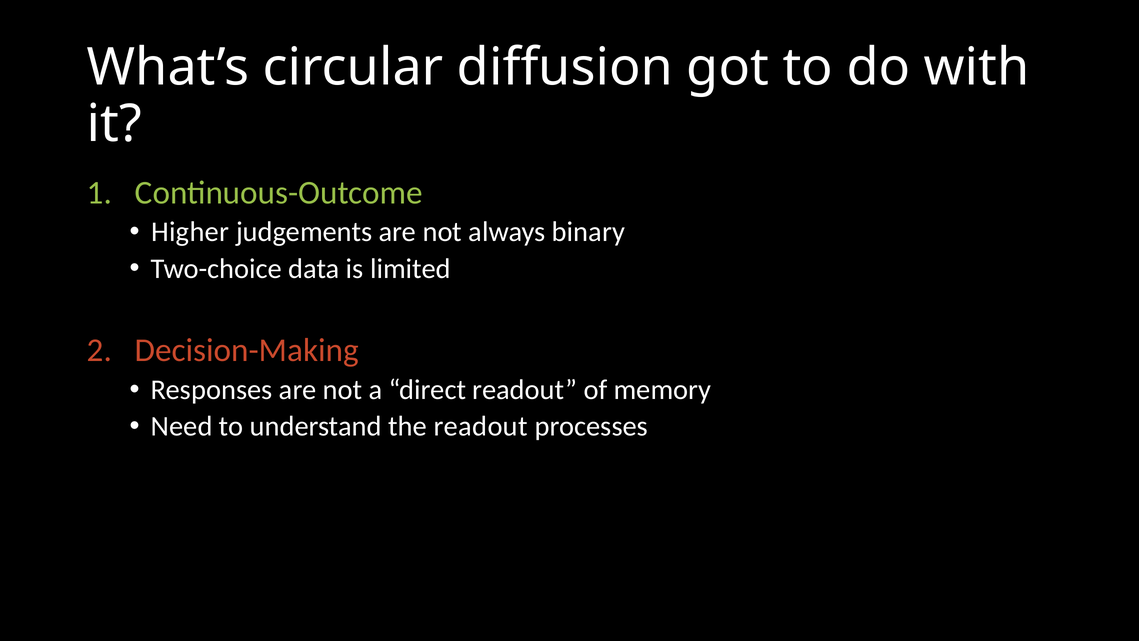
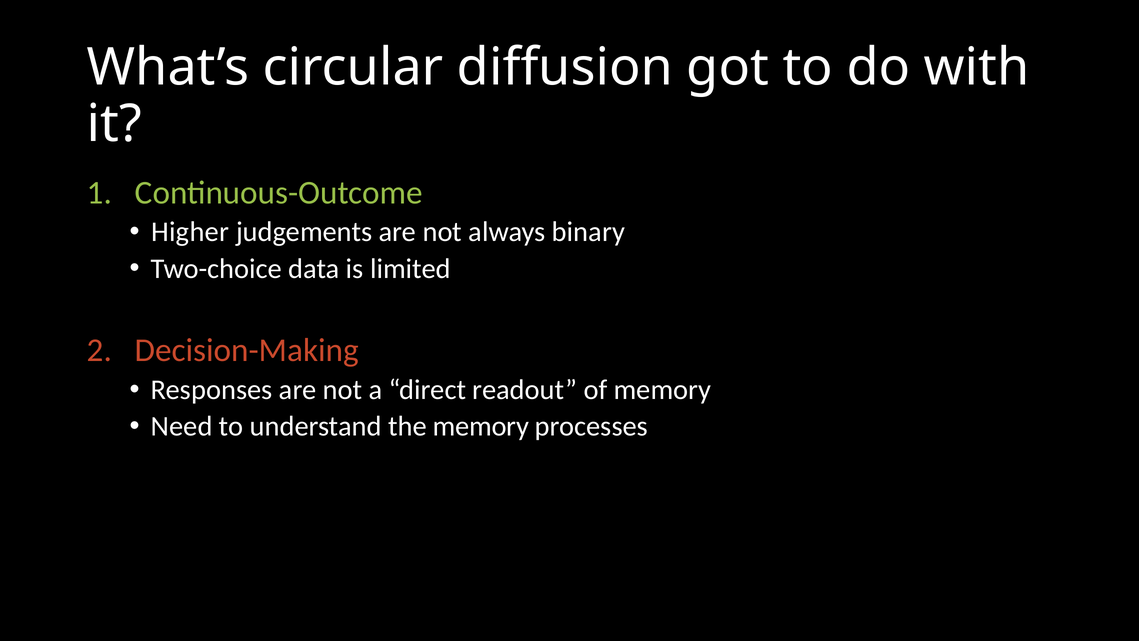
the readout: readout -> memory
